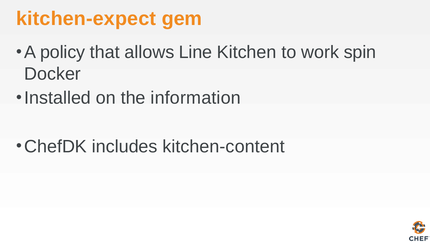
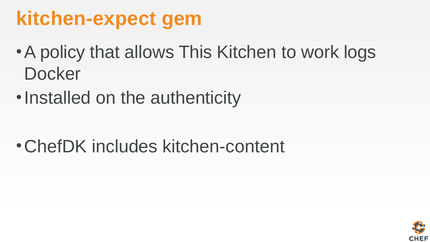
Line: Line -> This
spin: spin -> logs
information: information -> authenticity
